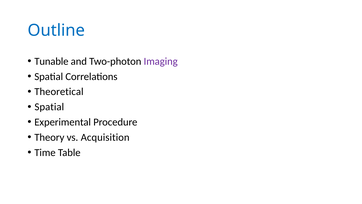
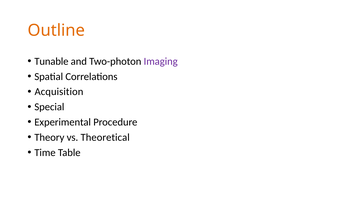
Outline colour: blue -> orange
Theoretical: Theoretical -> Acquisition
Spatial at (49, 107): Spatial -> Special
Acquisition: Acquisition -> Theoretical
